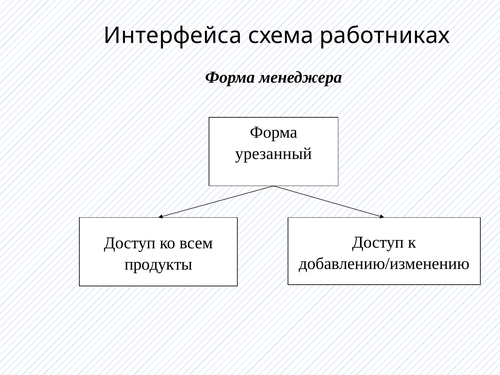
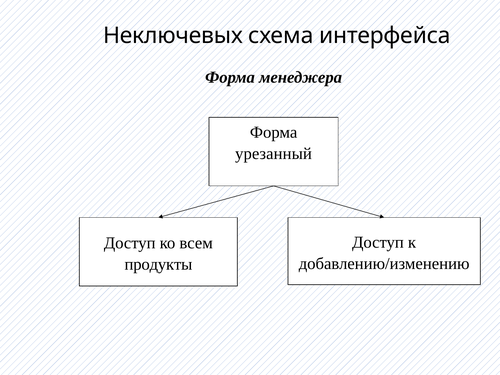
Интерфейса: Интерфейса -> Неключевых
работниках: работниках -> интерфейса
